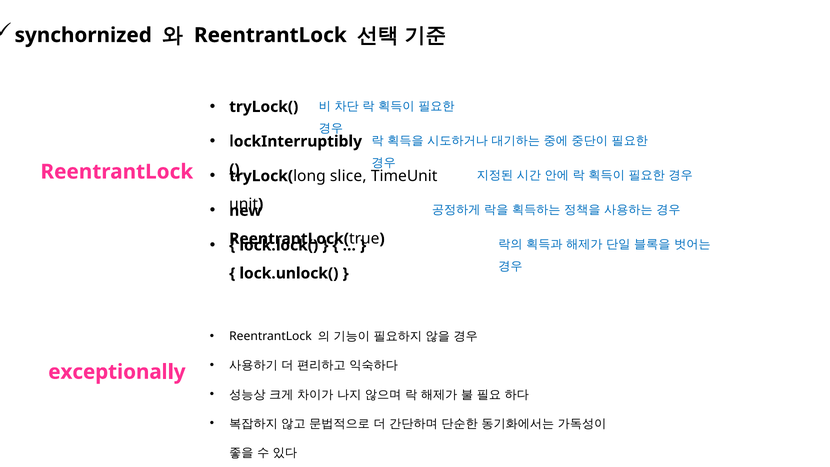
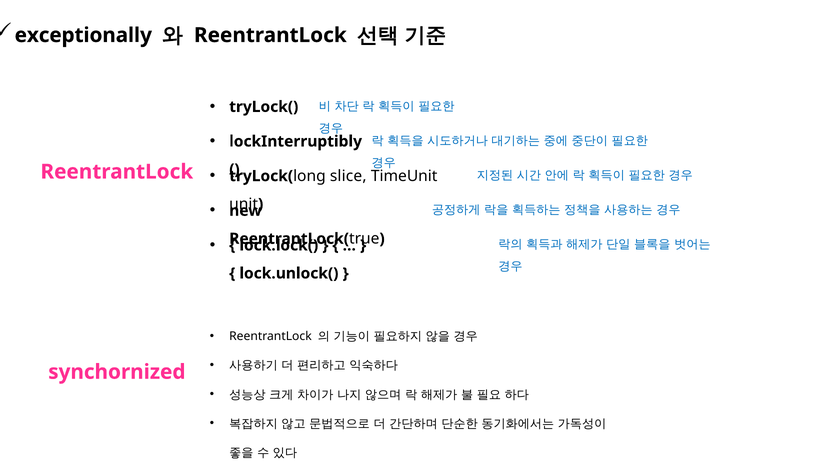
synchornized: synchornized -> exceptionally
exceptionally: exceptionally -> synchornized
